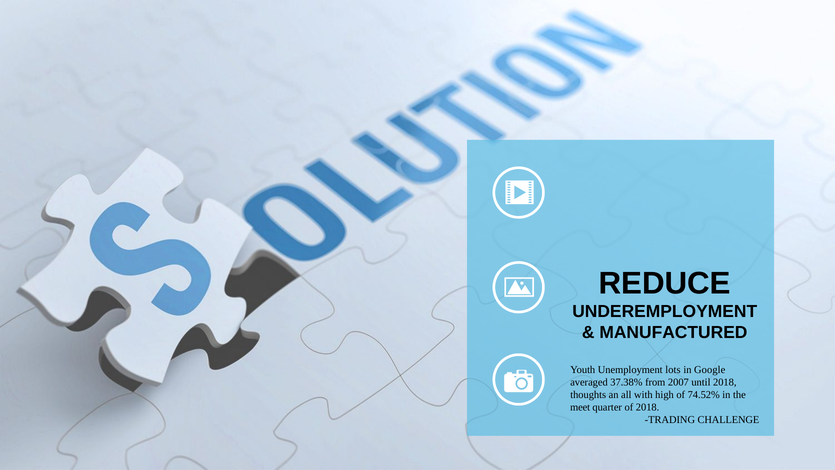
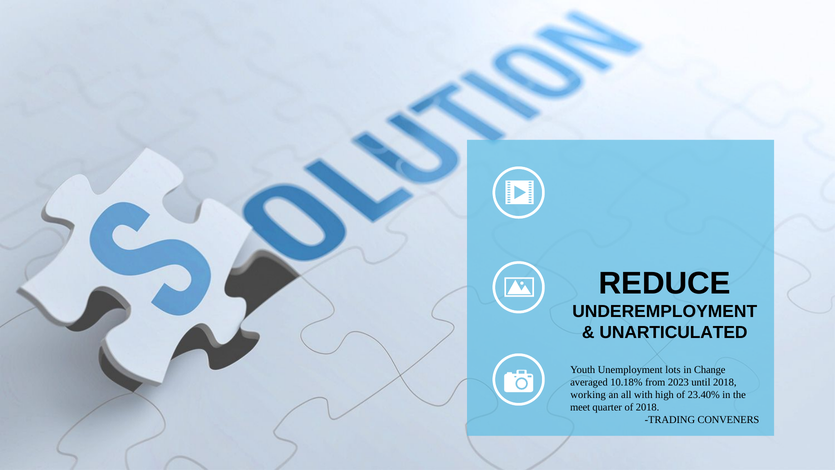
MANUFACTURED: MANUFACTURED -> UNARTICULATED
Google: Google -> Change
37.38%: 37.38% -> 10.18%
2007: 2007 -> 2023
thoughts: thoughts -> working
74.52%: 74.52% -> 23.40%
CHALLENGE: CHALLENGE -> CONVENERS
